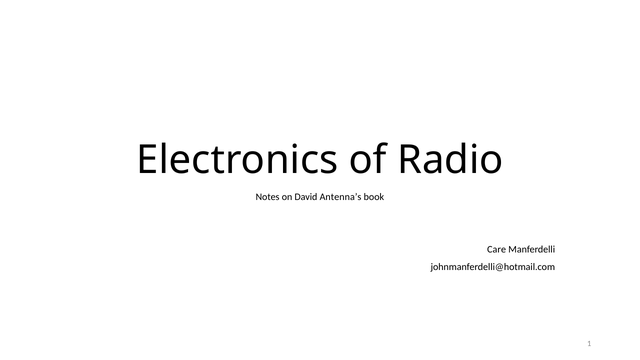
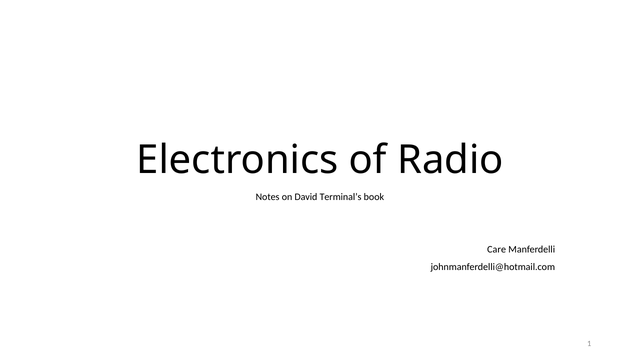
Antenna’s: Antenna’s -> Terminal’s
